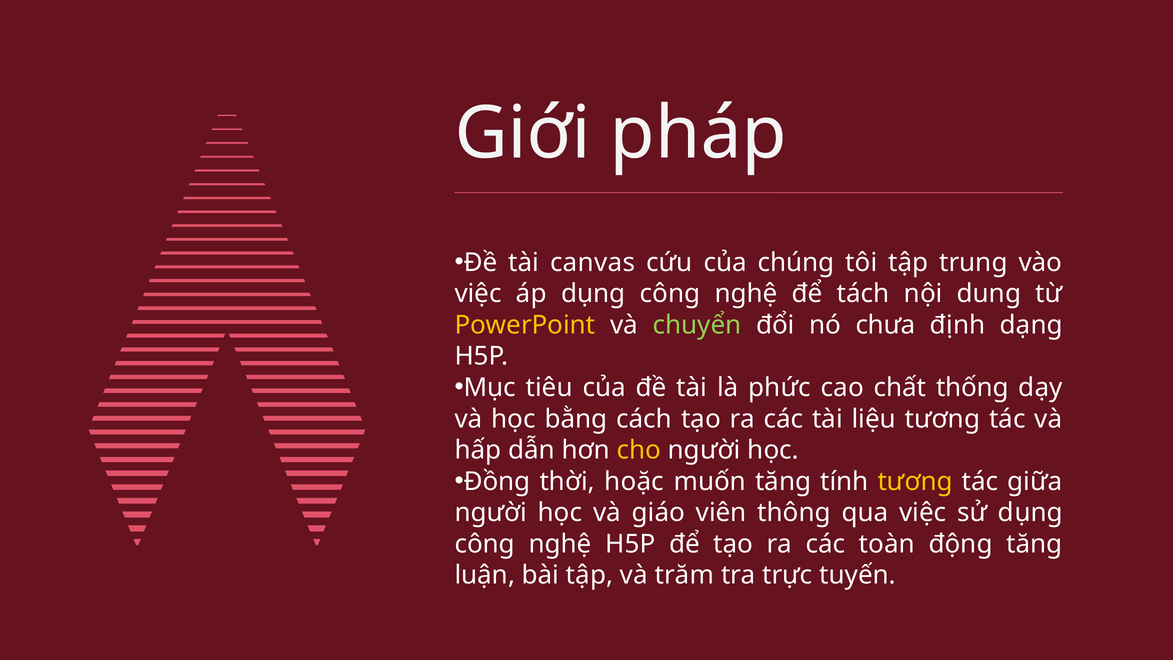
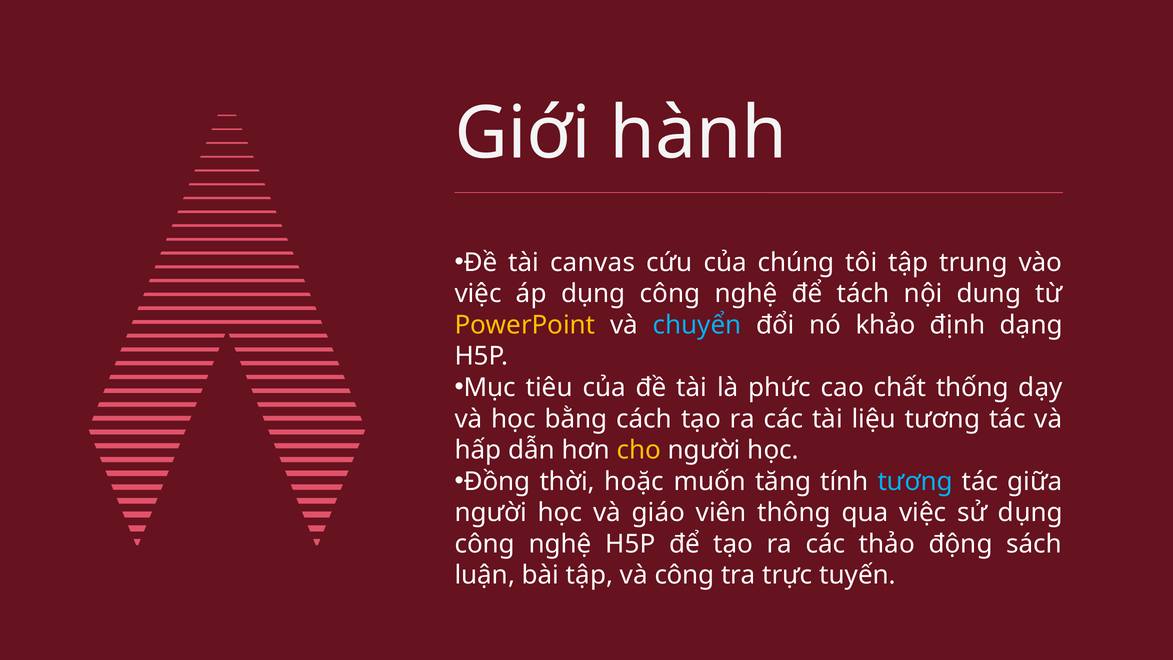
pháp: pháp -> hành
chuyển colour: light green -> light blue
chưa: chưa -> khảo
tương at (915, 481) colour: yellow -> light blue
toàn: toàn -> thảo
động tăng: tăng -> sách
và trăm: trăm -> công
